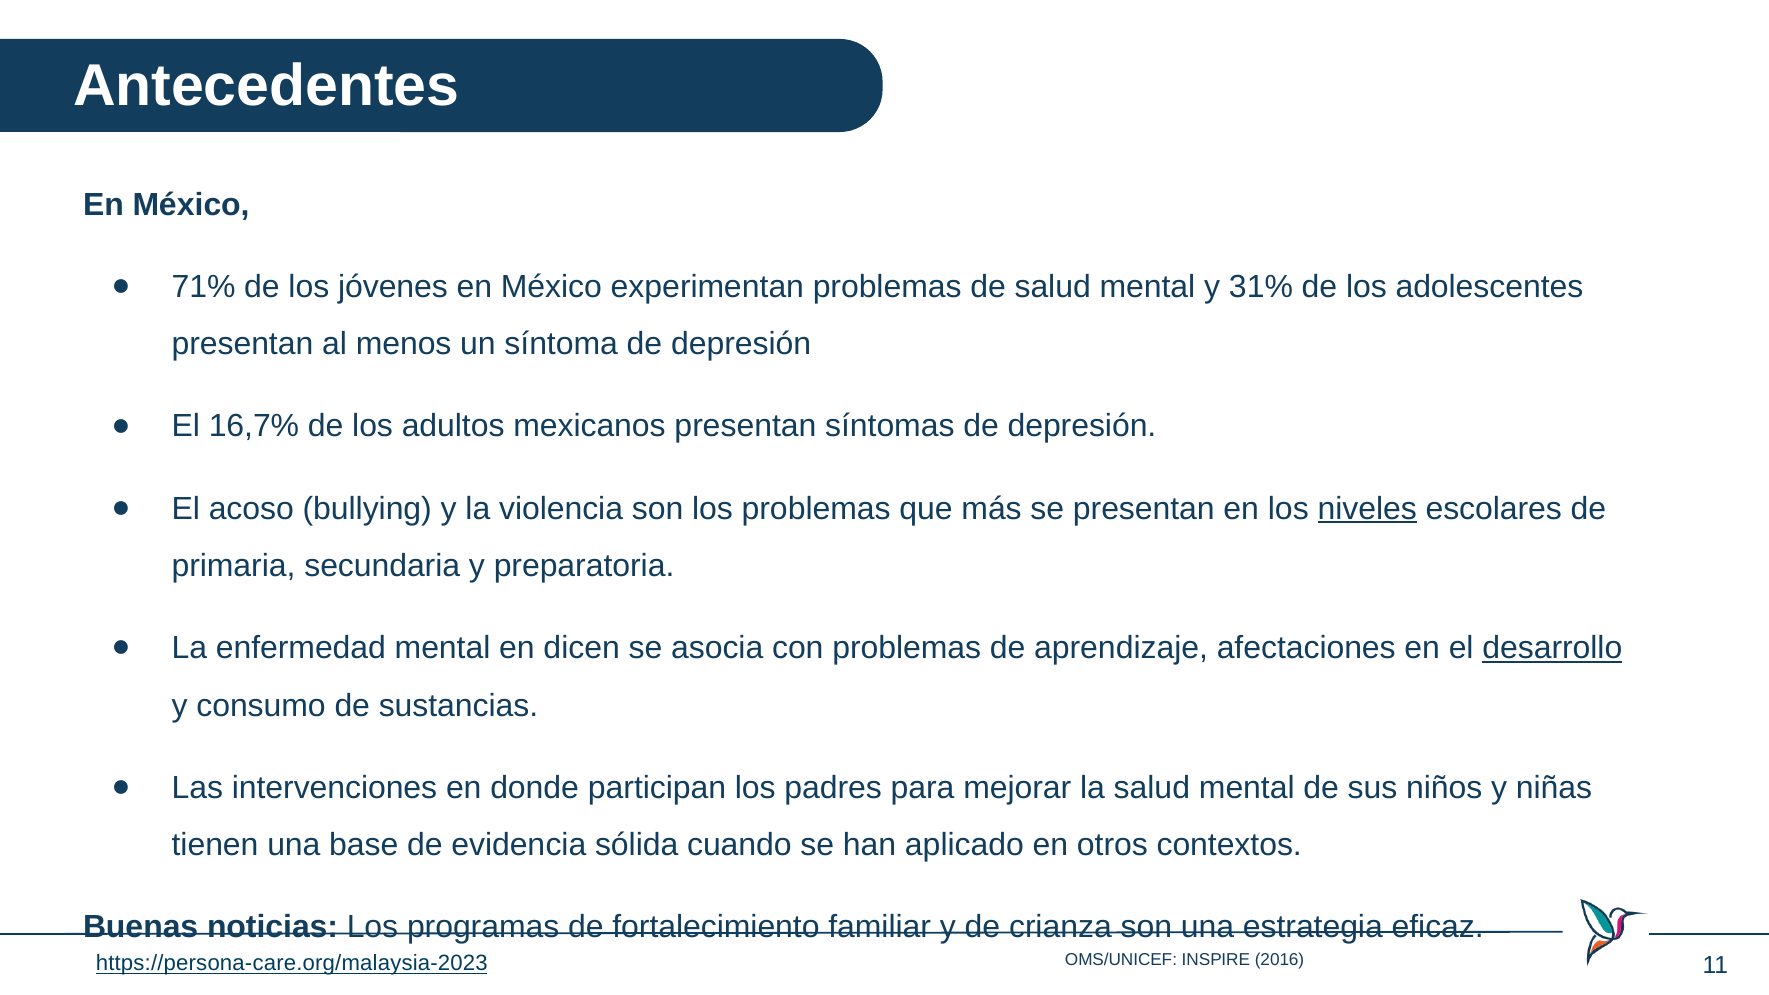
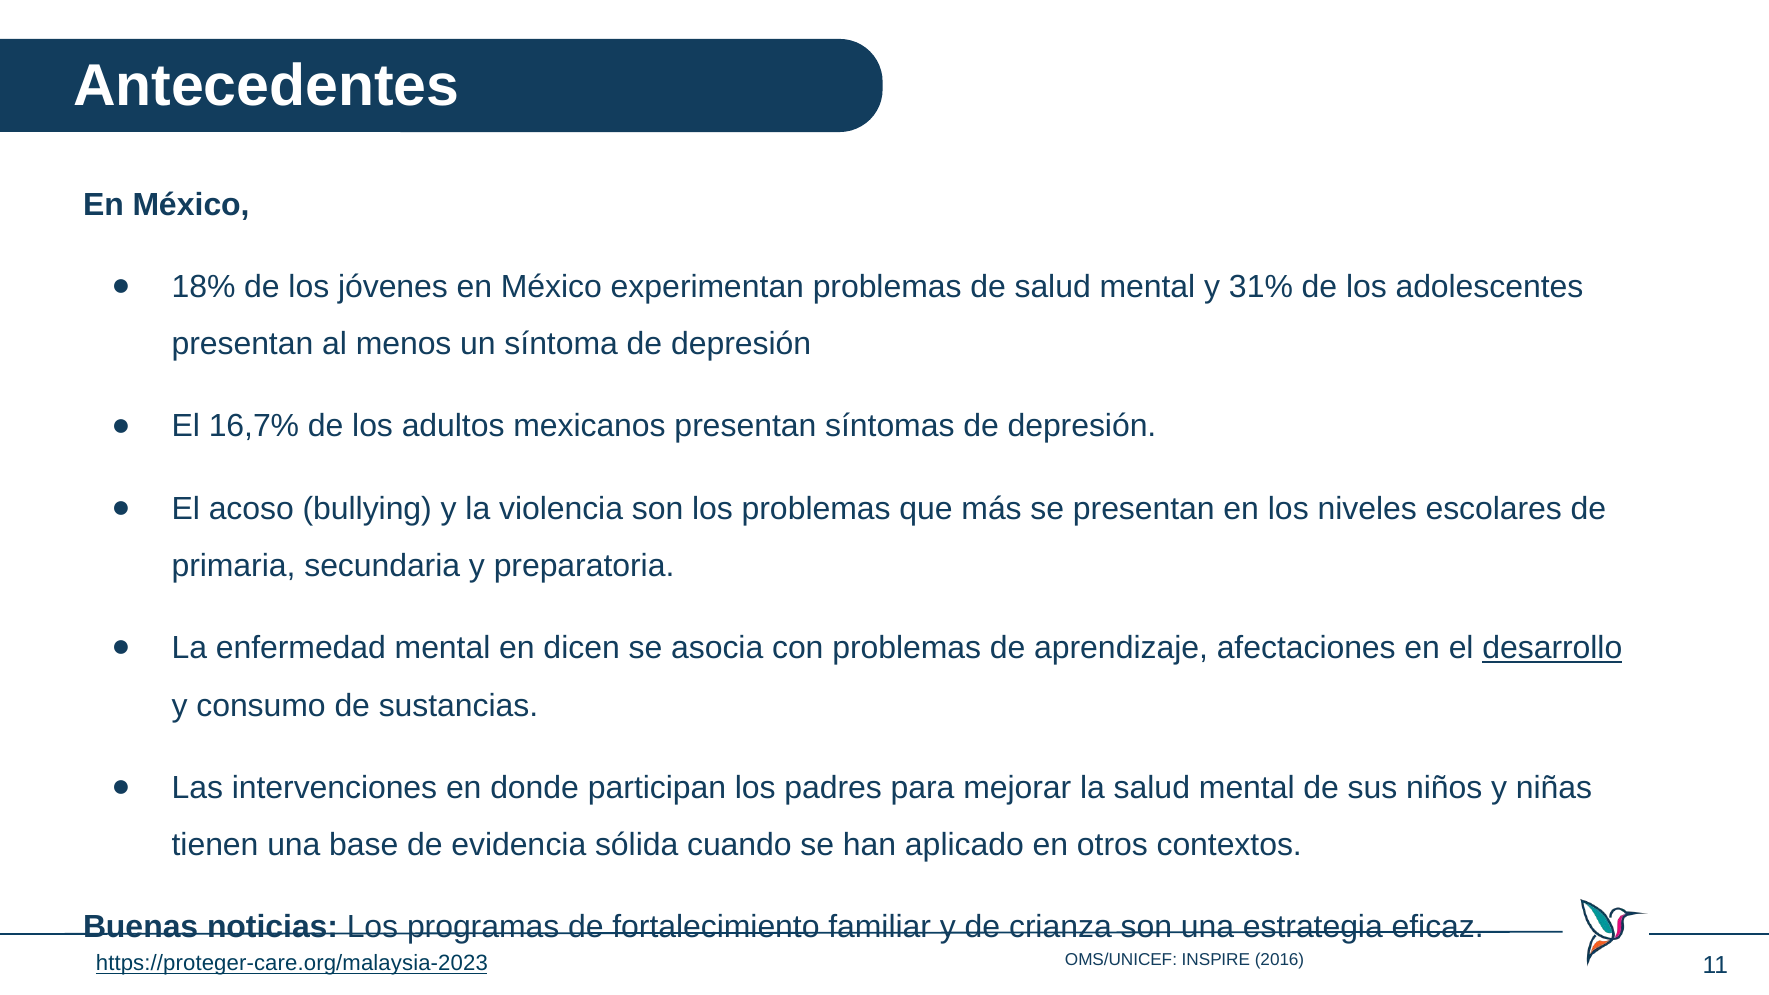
71%: 71% -> 18%
niveles underline: present -> none
https://persona-care.org/malaysia-2023: https://persona-care.org/malaysia-2023 -> https://proteger-care.org/malaysia-2023
